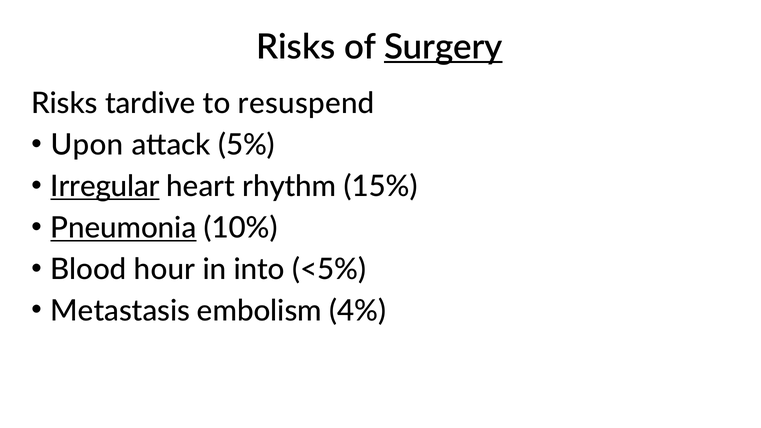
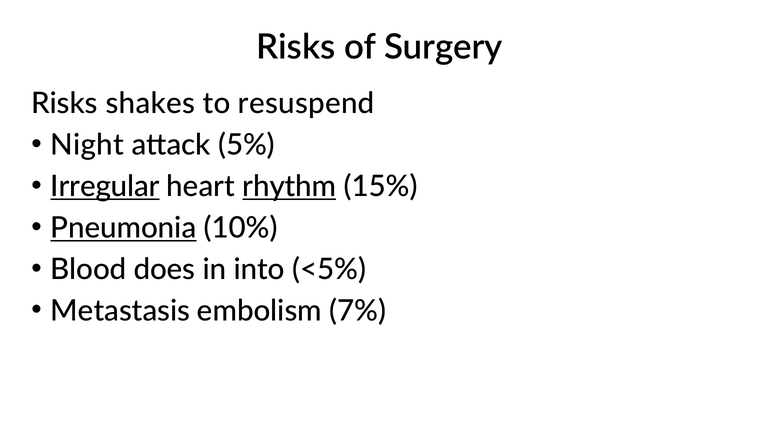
Surgery underline: present -> none
tardive: tardive -> shakes
Upon: Upon -> Night
rhythm underline: none -> present
hour: hour -> does
4%: 4% -> 7%
